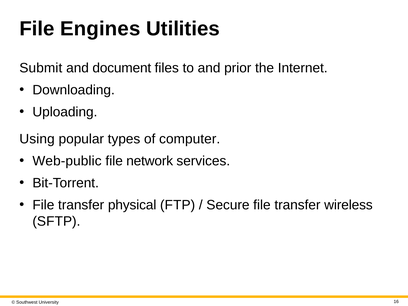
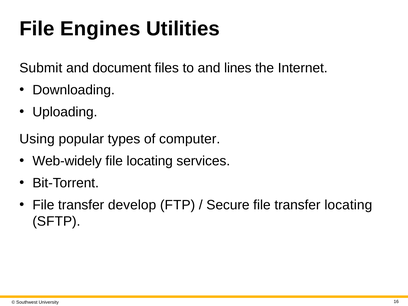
prior: prior -> lines
Web-public: Web-public -> Web-widely
file network: network -> locating
physical: physical -> develop
transfer wireless: wireless -> locating
